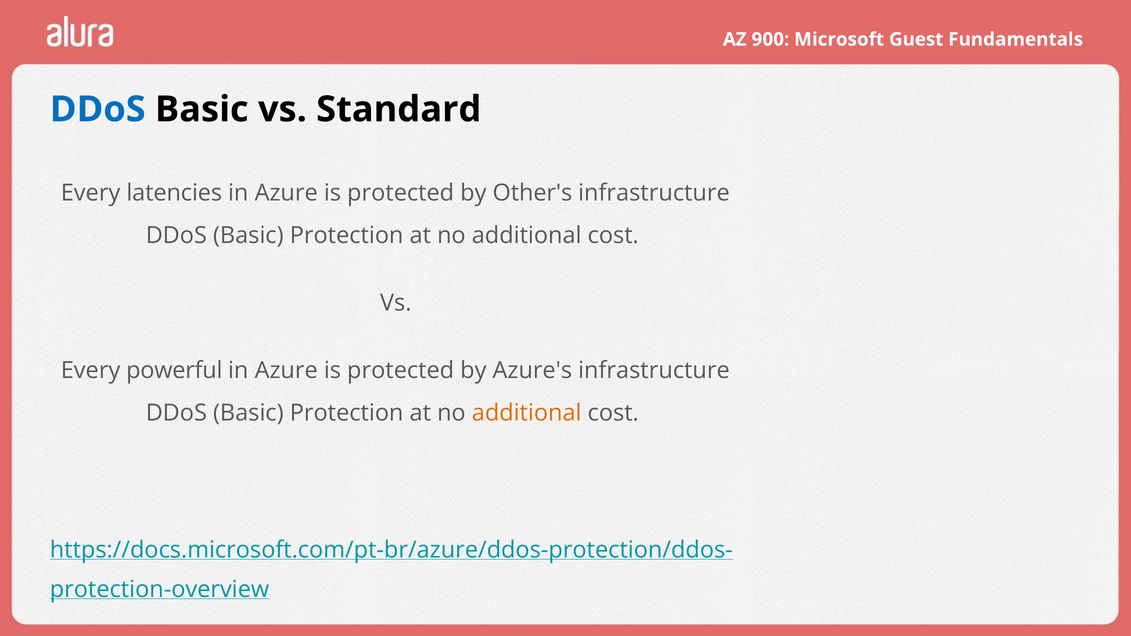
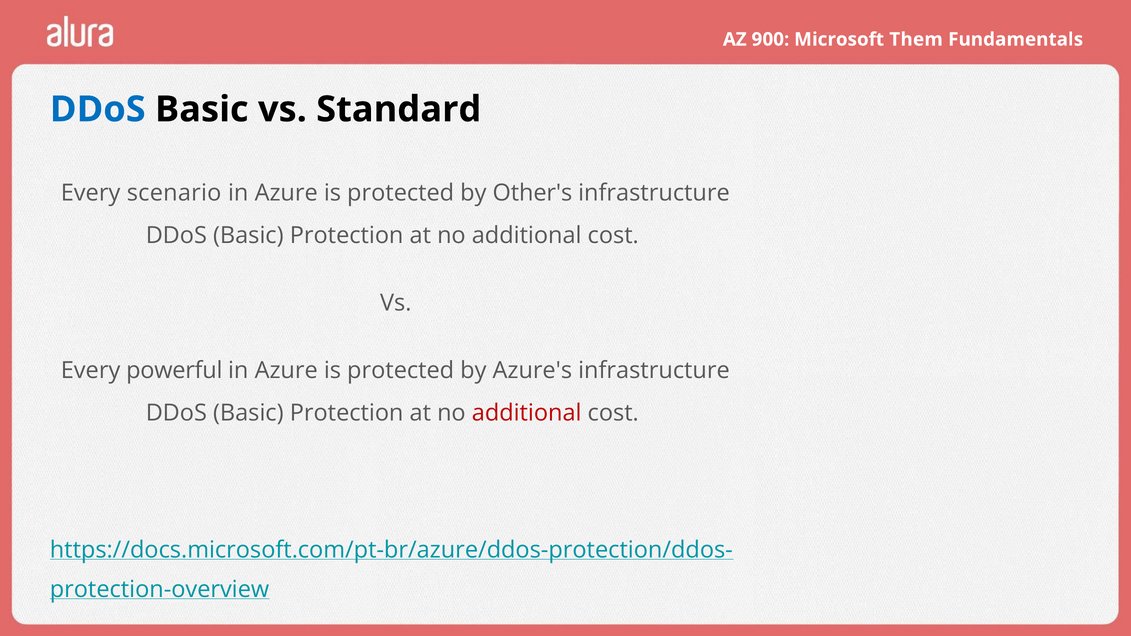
Guest: Guest -> Them
latencies: latencies -> scenario
additional at (527, 413) colour: orange -> red
